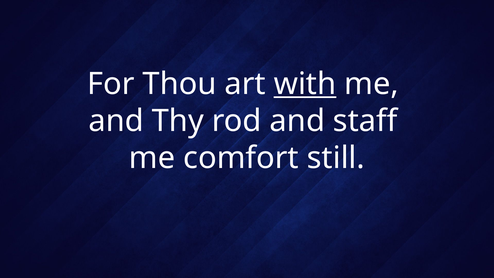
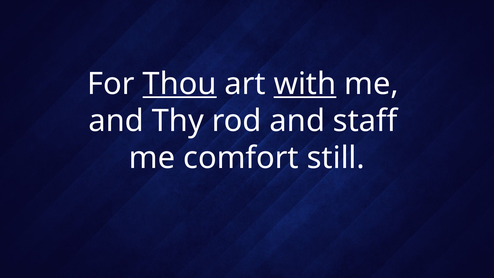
Thou underline: none -> present
